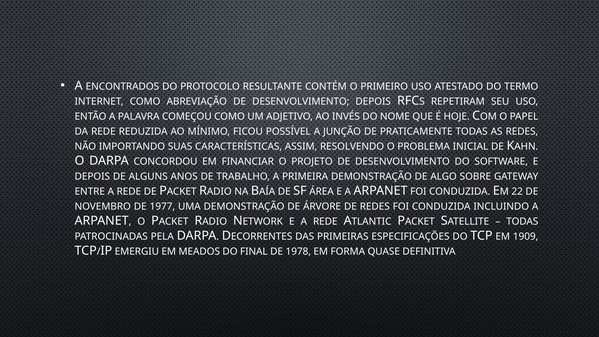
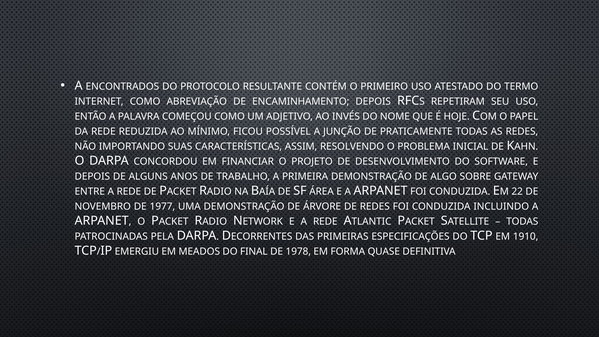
ABREVIAÇÃO DE DESENVOLVIMENTO: DESENVOLVIMENTO -> ENCAMINHAMENTO
1909: 1909 -> 1910
